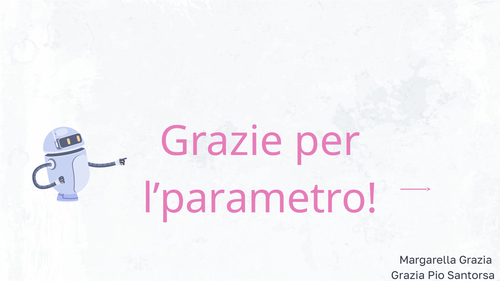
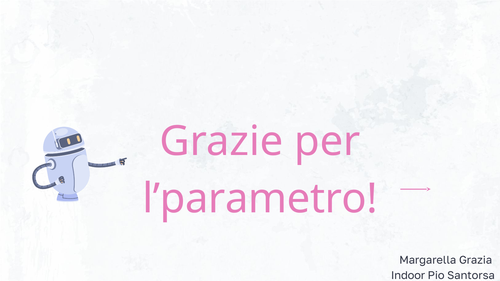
Grazia at (408, 276): Grazia -> Indoor
